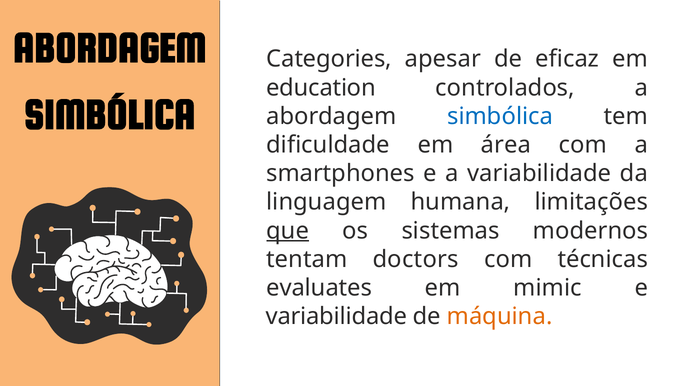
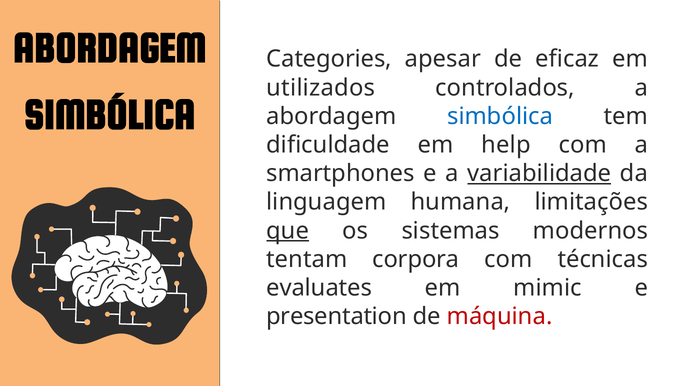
education: education -> utilizados
área: área -> help
variabilidade at (539, 173) underline: none -> present
doctors: doctors -> corpora
variabilidade at (336, 316): variabilidade -> presentation
máquina colour: orange -> red
